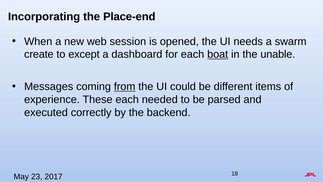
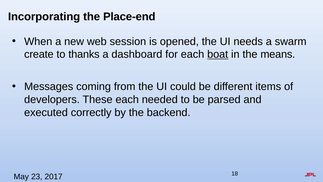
except: except -> thanks
unable: unable -> means
from underline: present -> none
experience: experience -> developers
